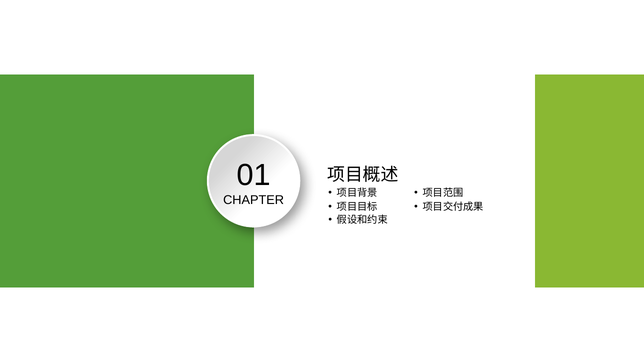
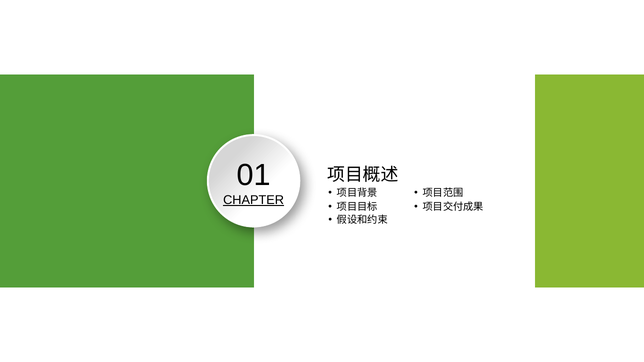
CHAPTER underline: none -> present
